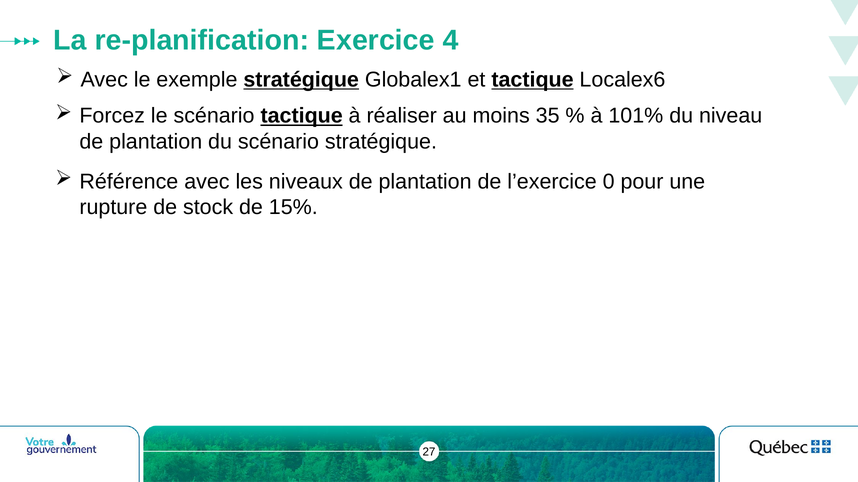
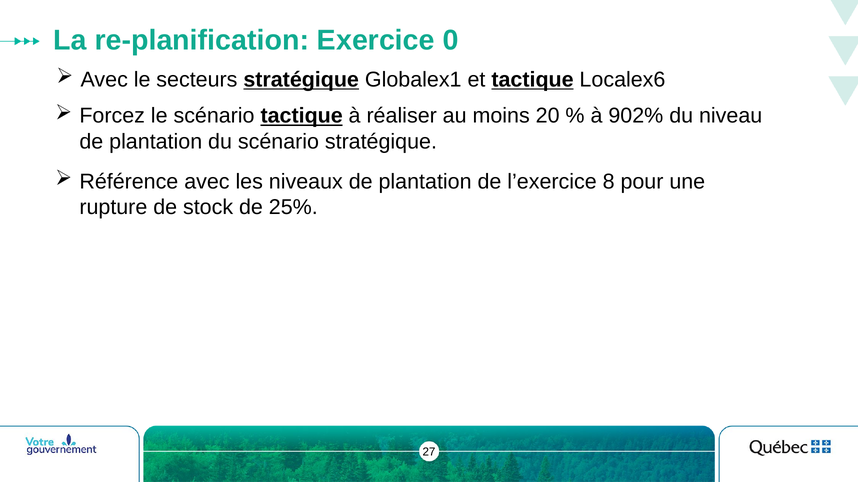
4: 4 -> 0
exemple: exemple -> secteurs
35: 35 -> 20
101%: 101% -> 902%
0: 0 -> 8
15%: 15% -> 25%
